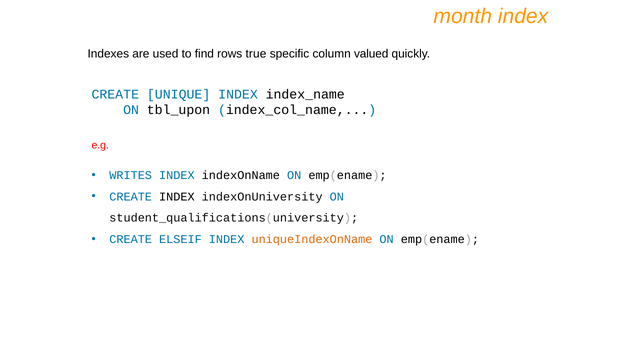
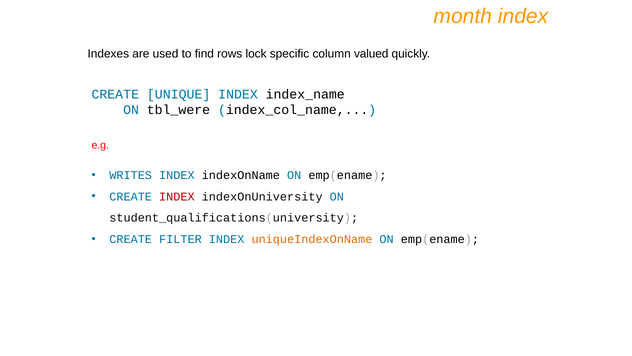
true: true -> lock
tbl_upon: tbl_upon -> tbl_were
INDEX at (177, 196) colour: black -> red
ELSEIF: ELSEIF -> FILTER
